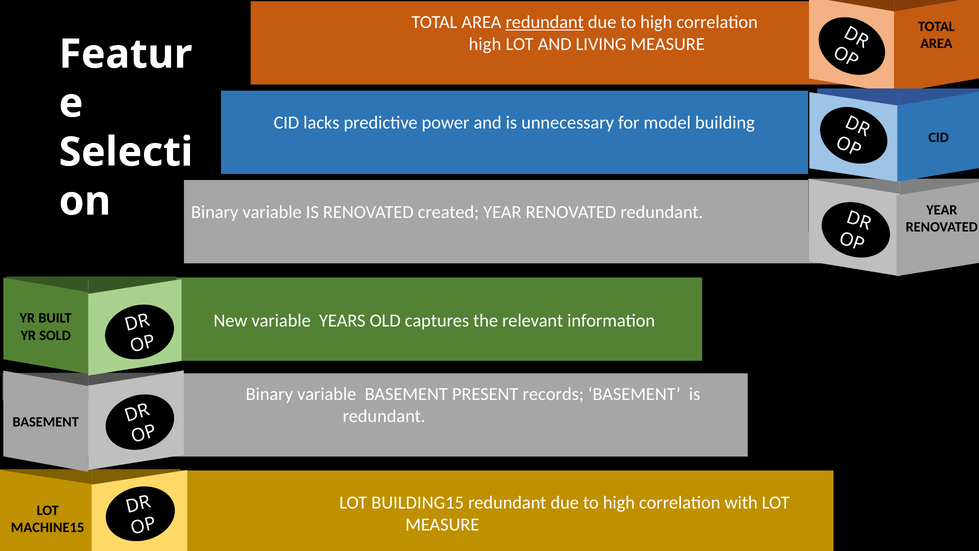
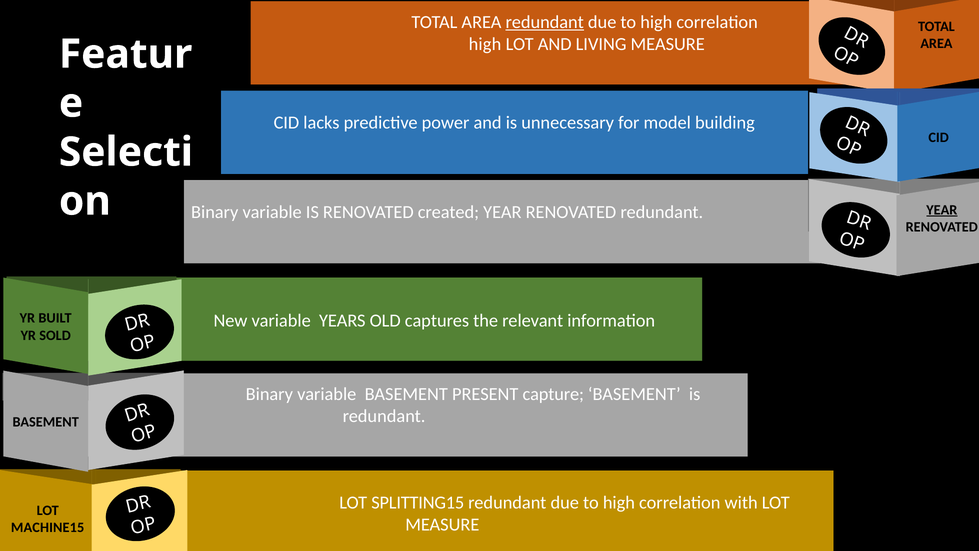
YEAR at (942, 210) underline: none -> present
records: records -> capture
BUILDING15: BUILDING15 -> SPLITTING15
